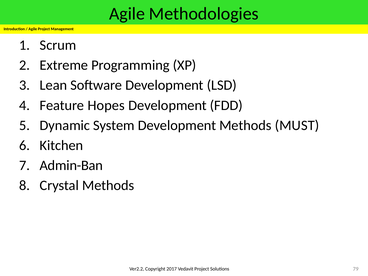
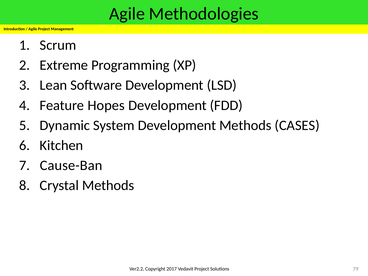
MUST: MUST -> CASES
Admin-Ban: Admin-Ban -> Cause-Ban
